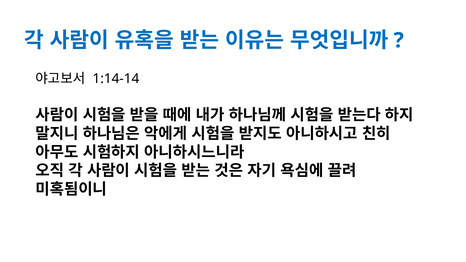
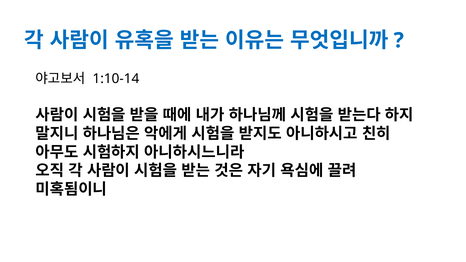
1:14-14: 1:14-14 -> 1:10-14
